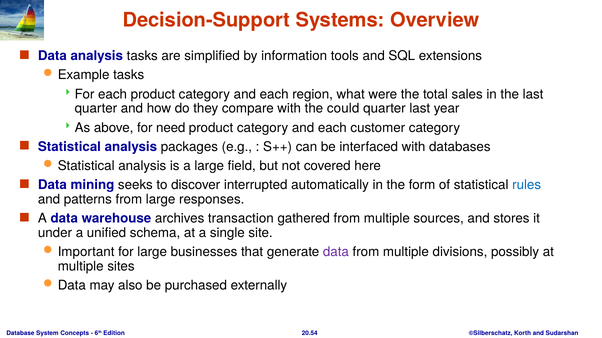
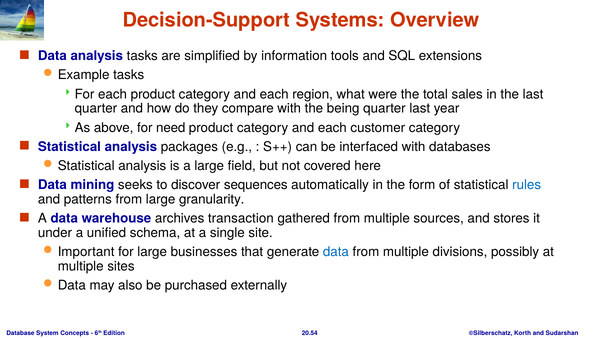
could: could -> being
interrupted: interrupted -> sequences
responses: responses -> granularity
data at (336, 252) colour: purple -> blue
